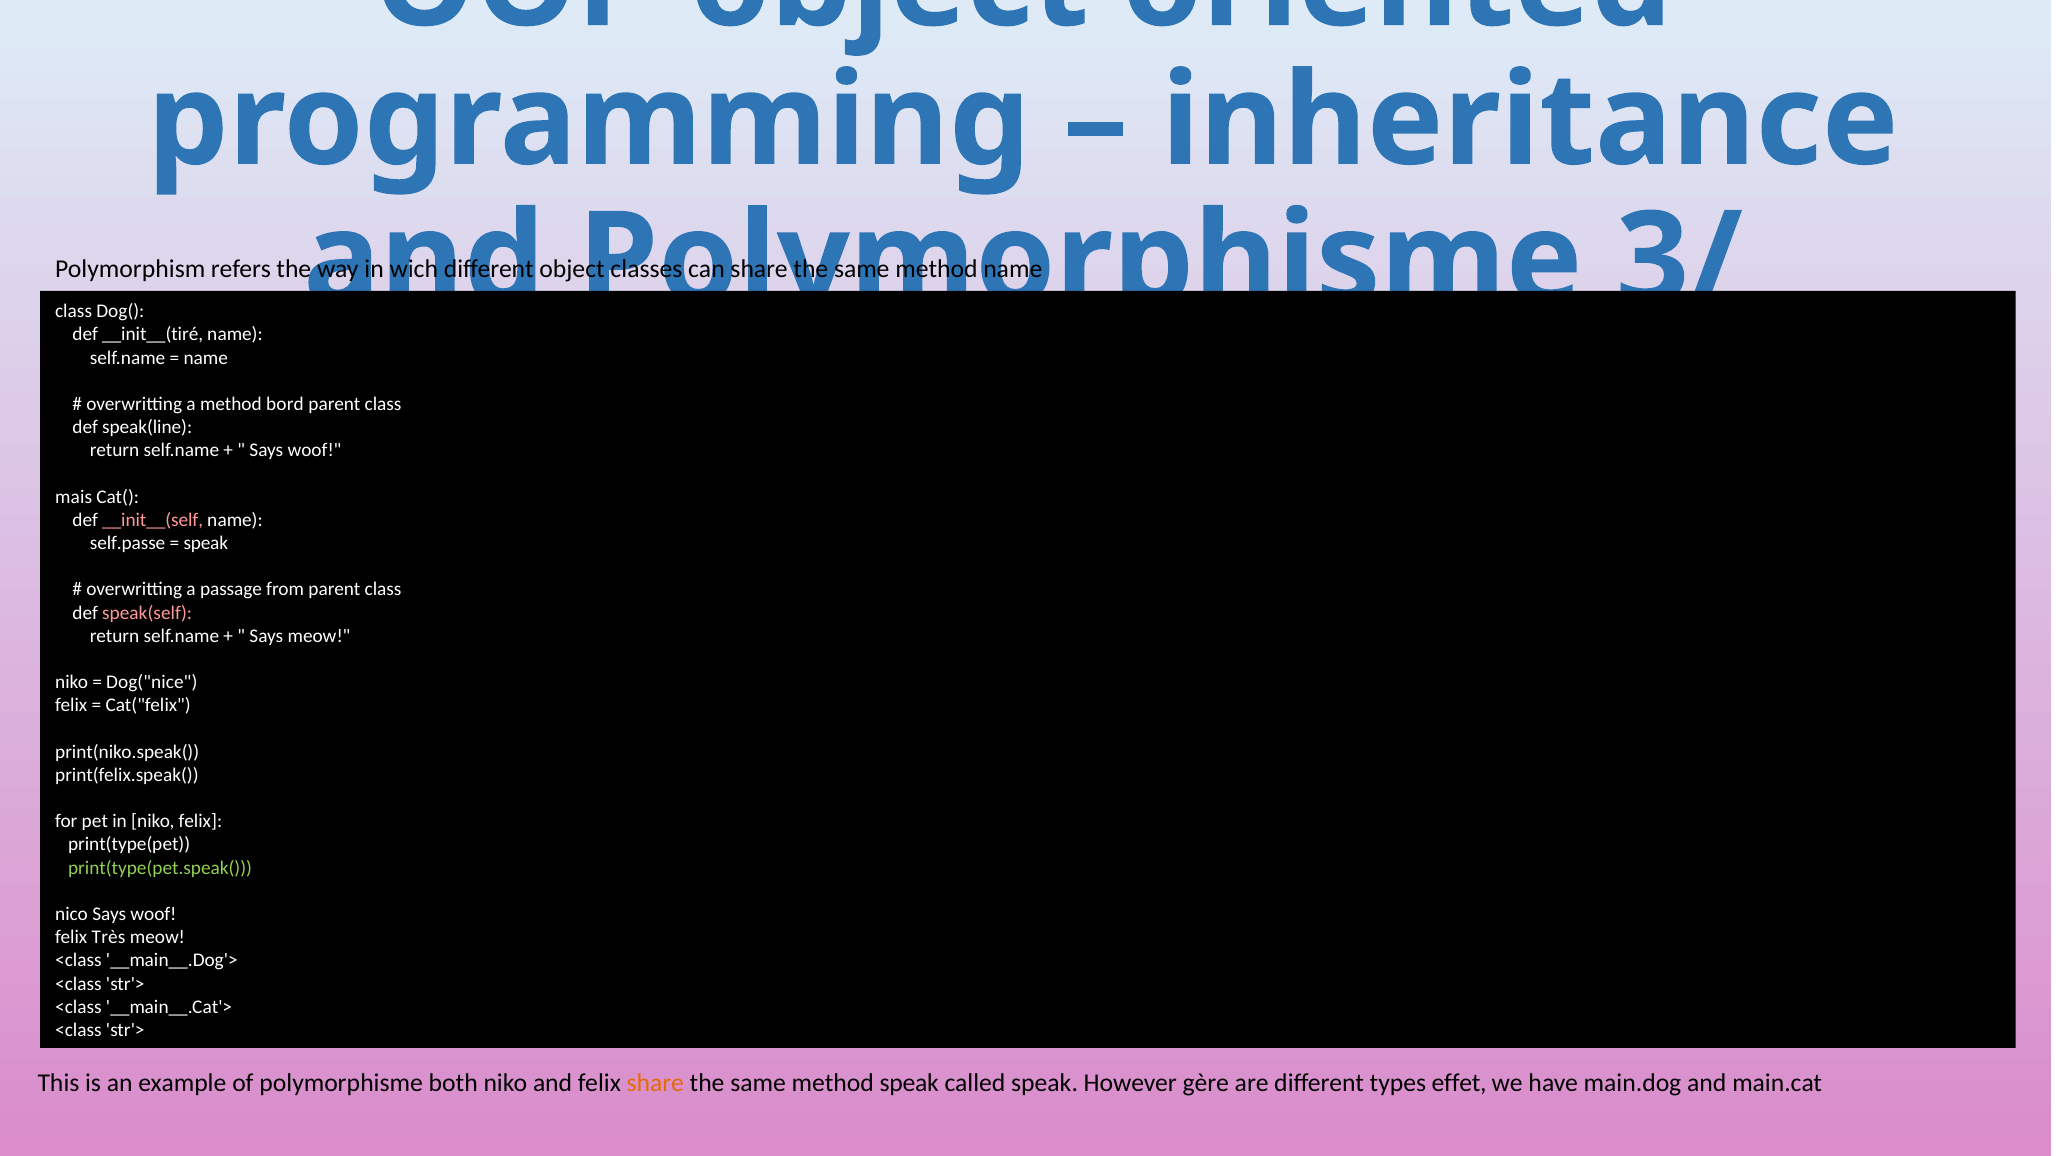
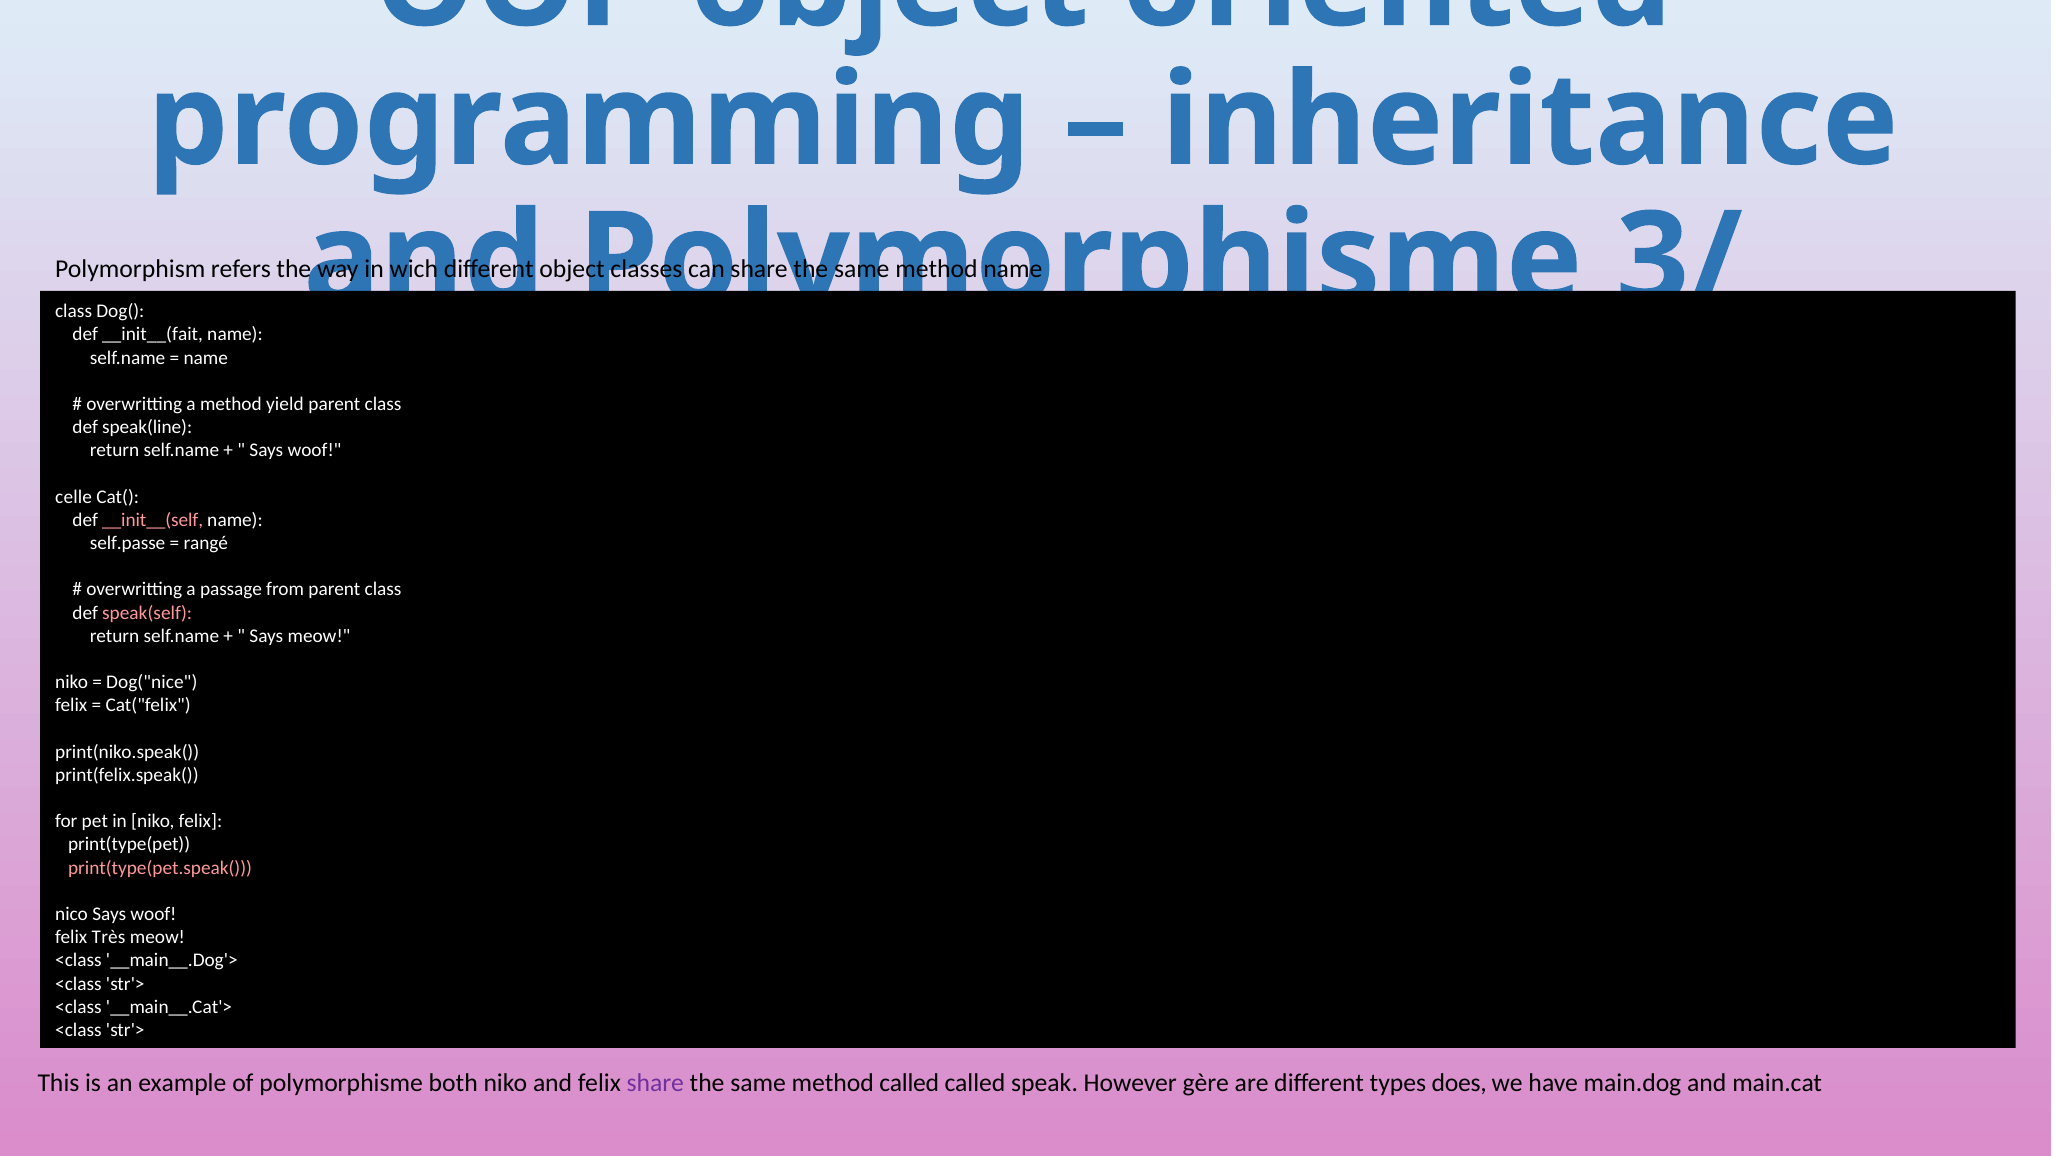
__init__(tiré: __init__(tiré -> __init__(fait
bord: bord -> yield
mais: mais -> celle
speak at (206, 543): speak -> rangé
print(type(pet.speak( colour: light green -> pink
share at (655, 1083) colour: orange -> purple
method speak: speak -> called
effet: effet -> does
